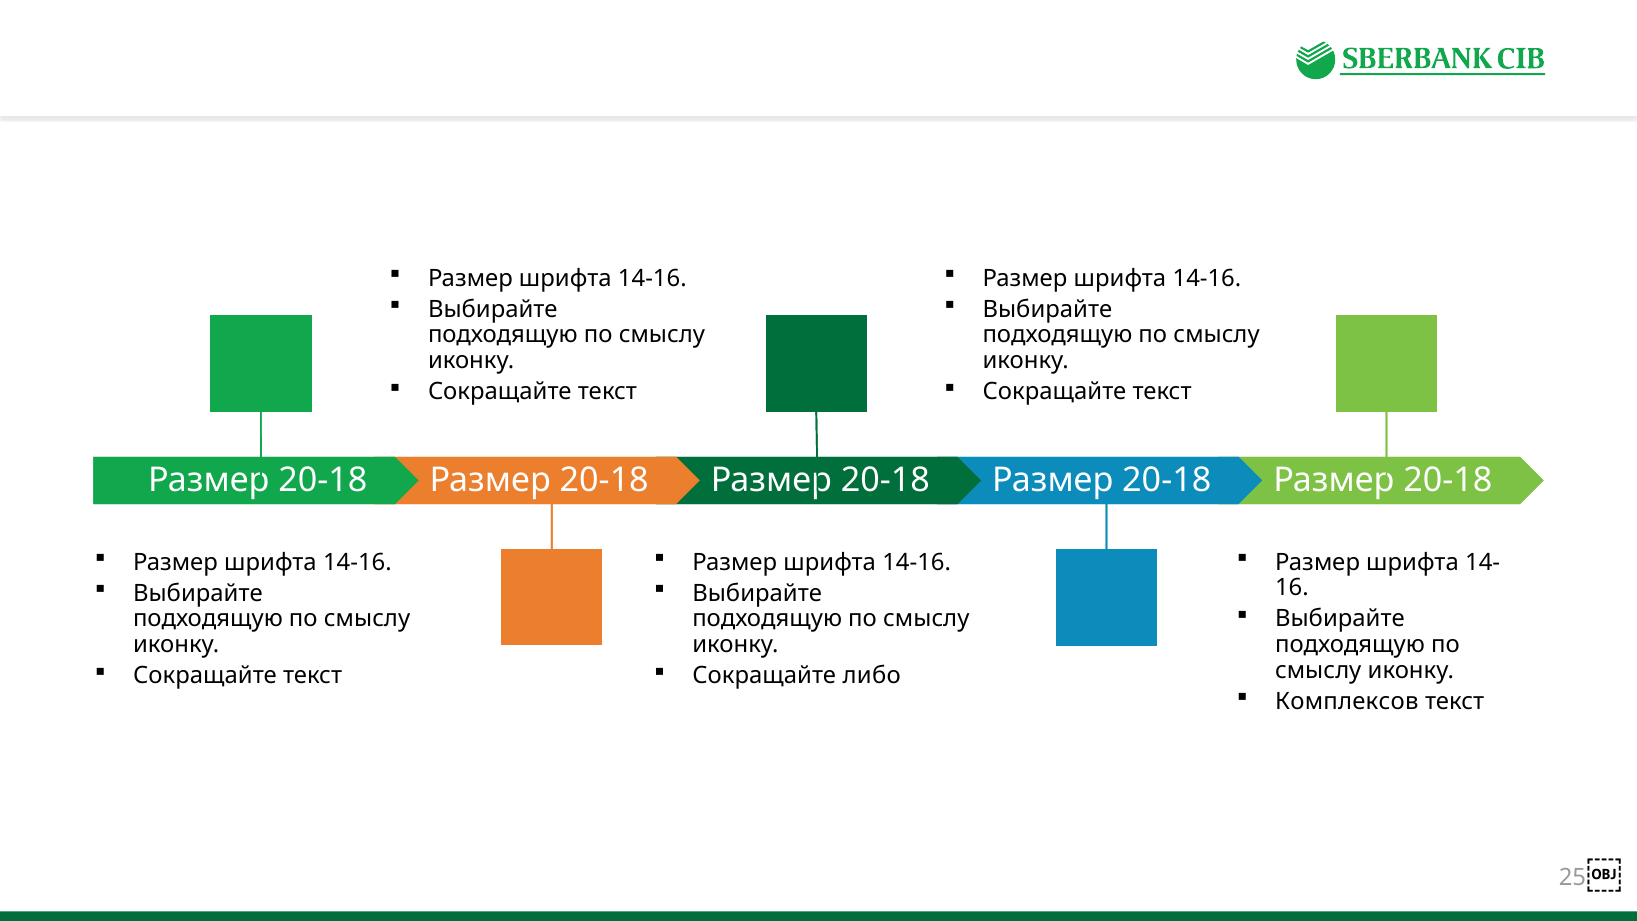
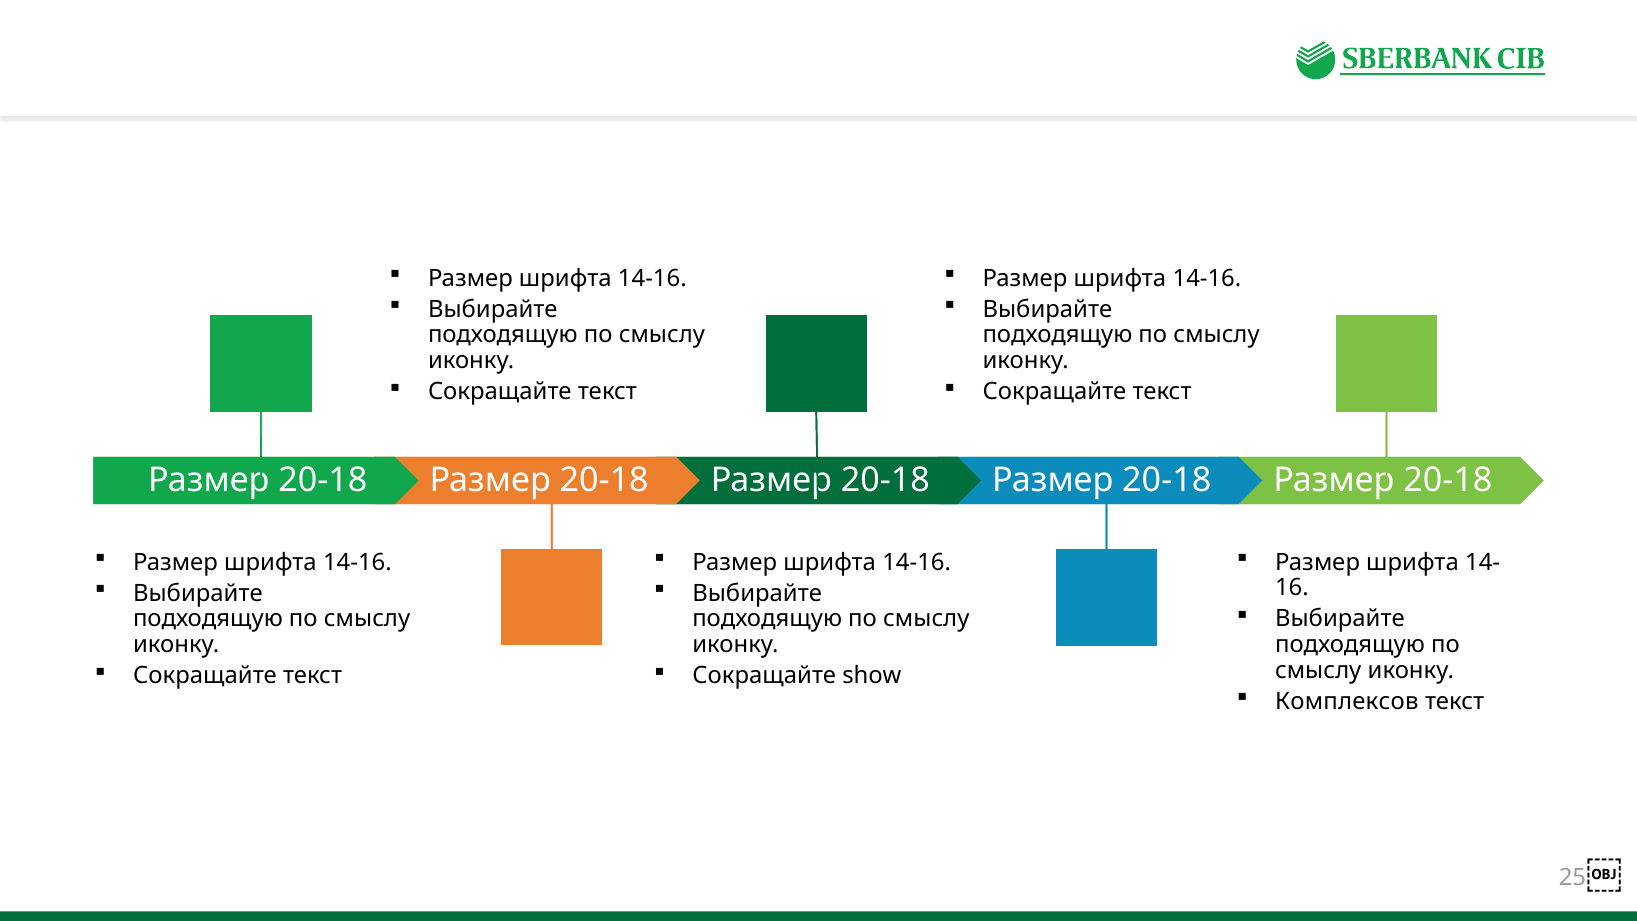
либо: либо -> show
